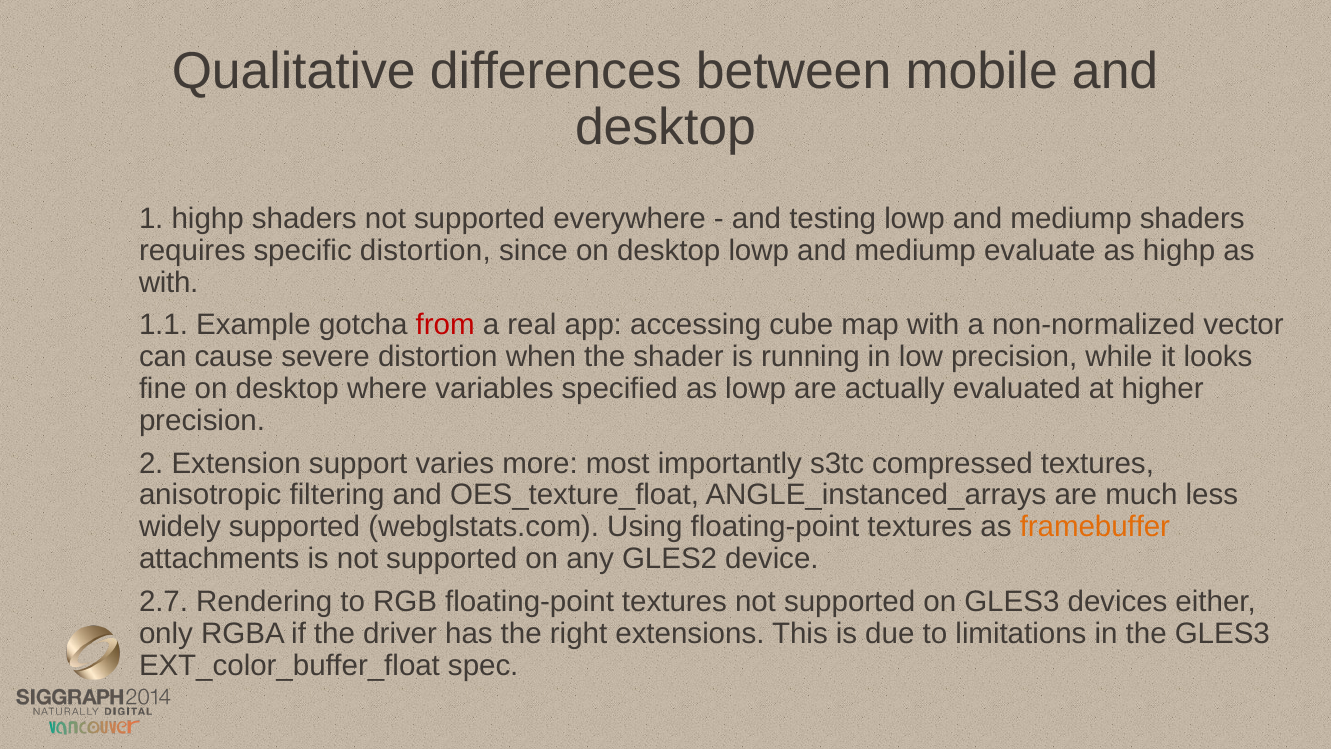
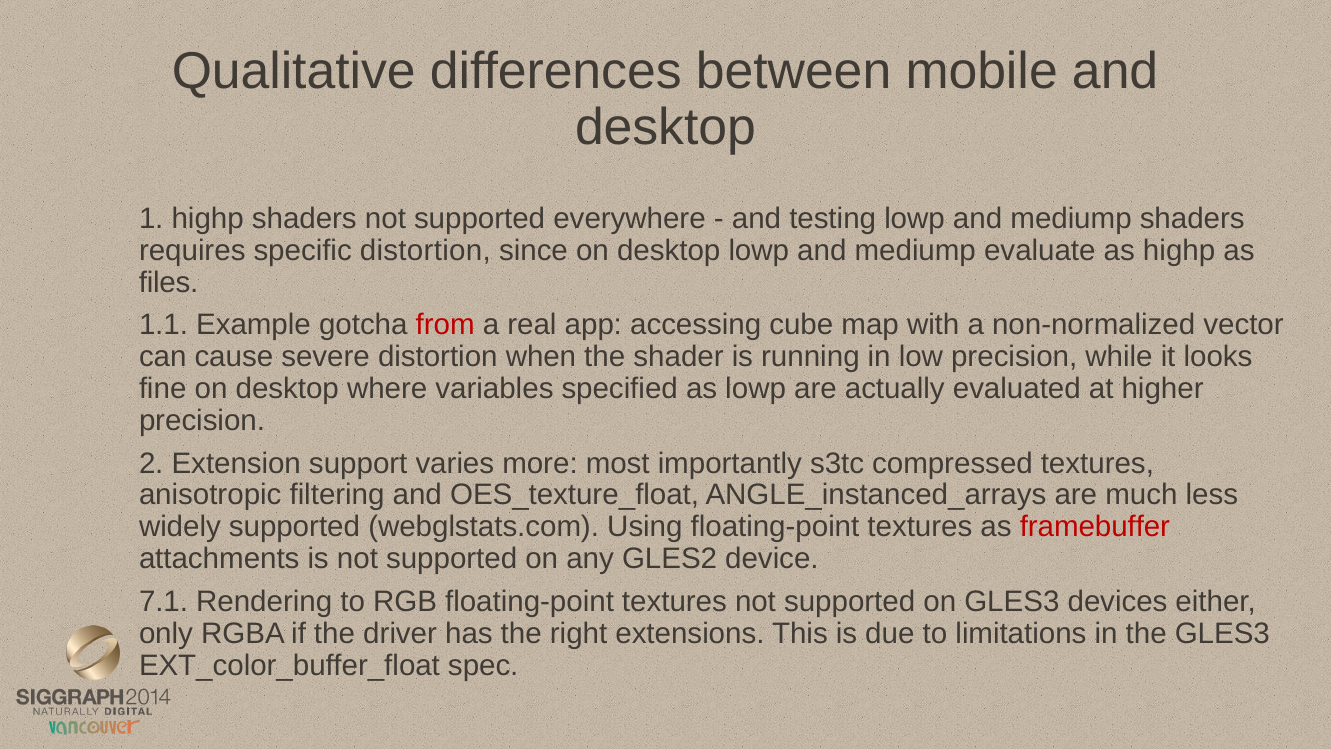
with at (169, 282): with -> files
framebuffer colour: orange -> red
2.7: 2.7 -> 7.1
